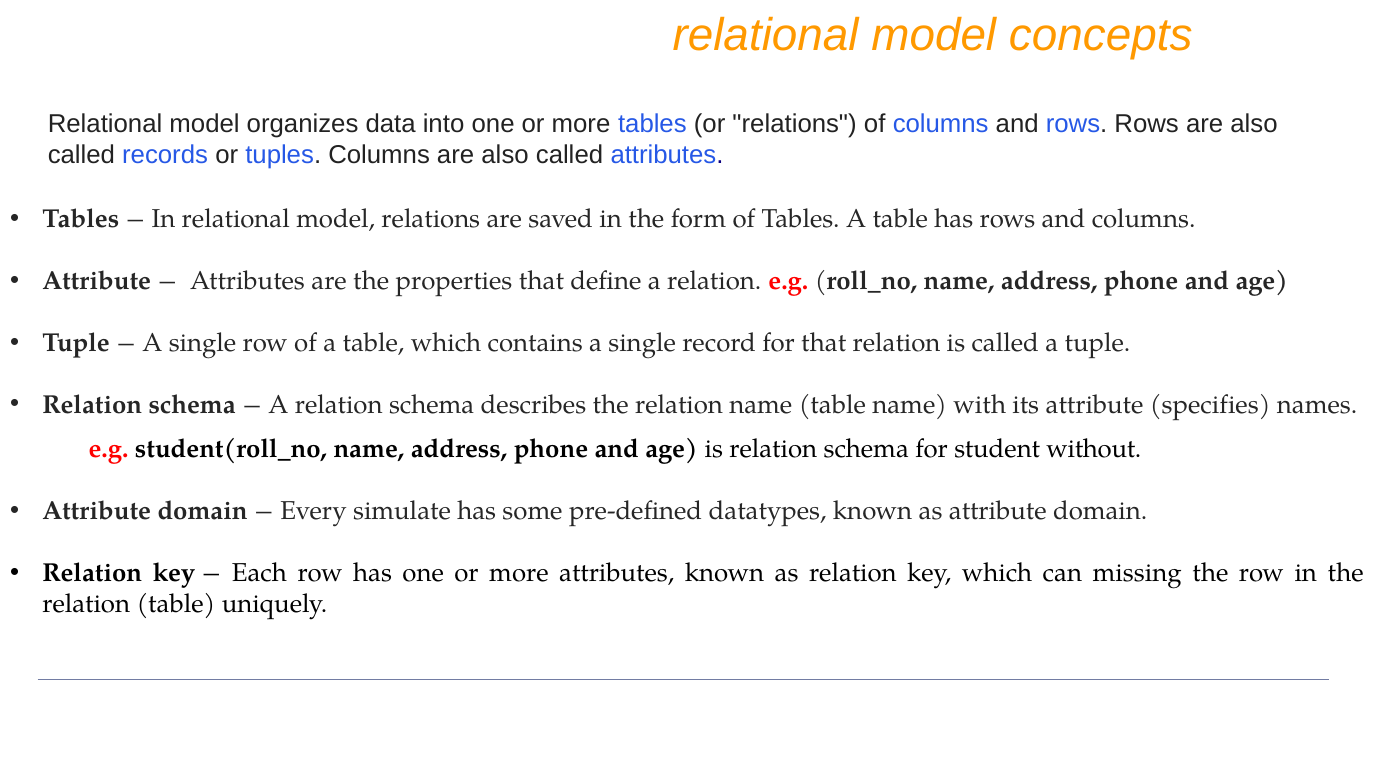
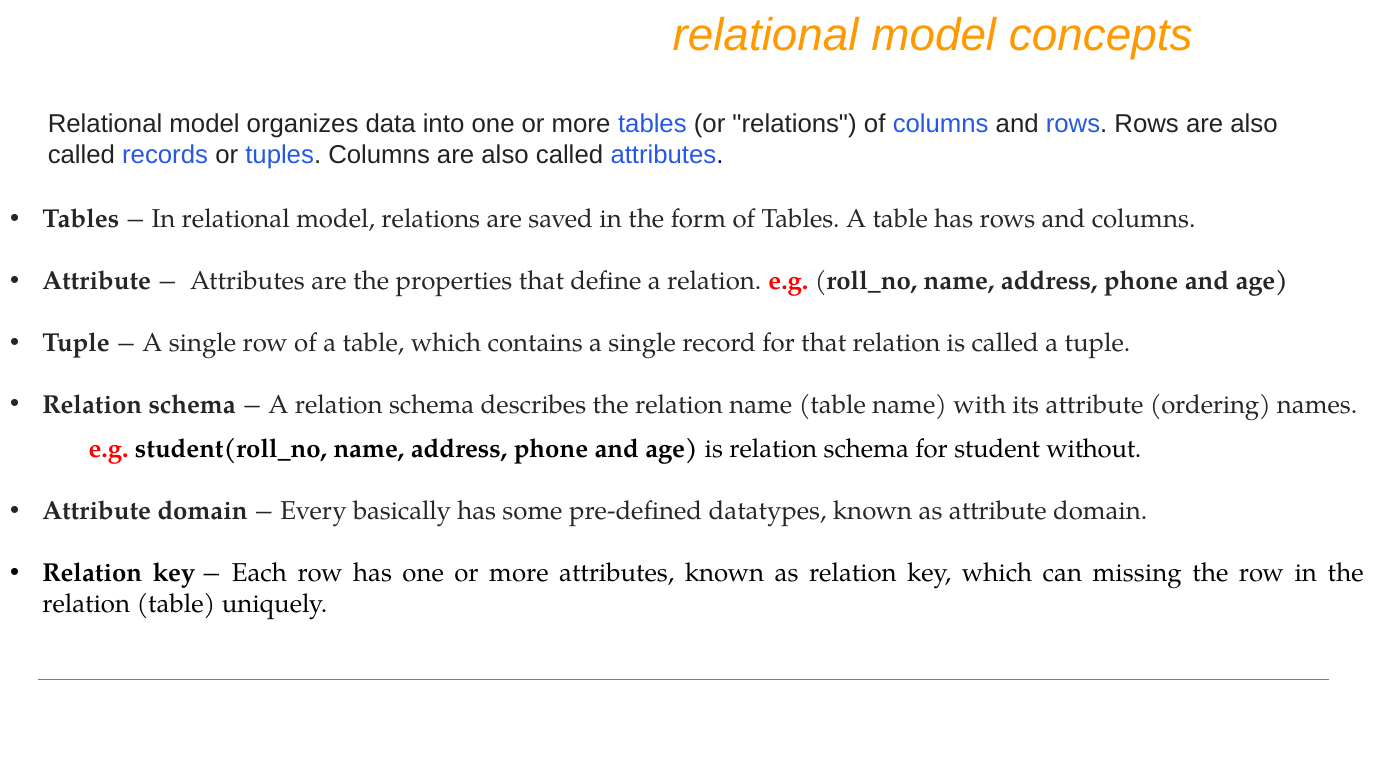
specifies: specifies -> ordering
simulate: simulate -> basically
